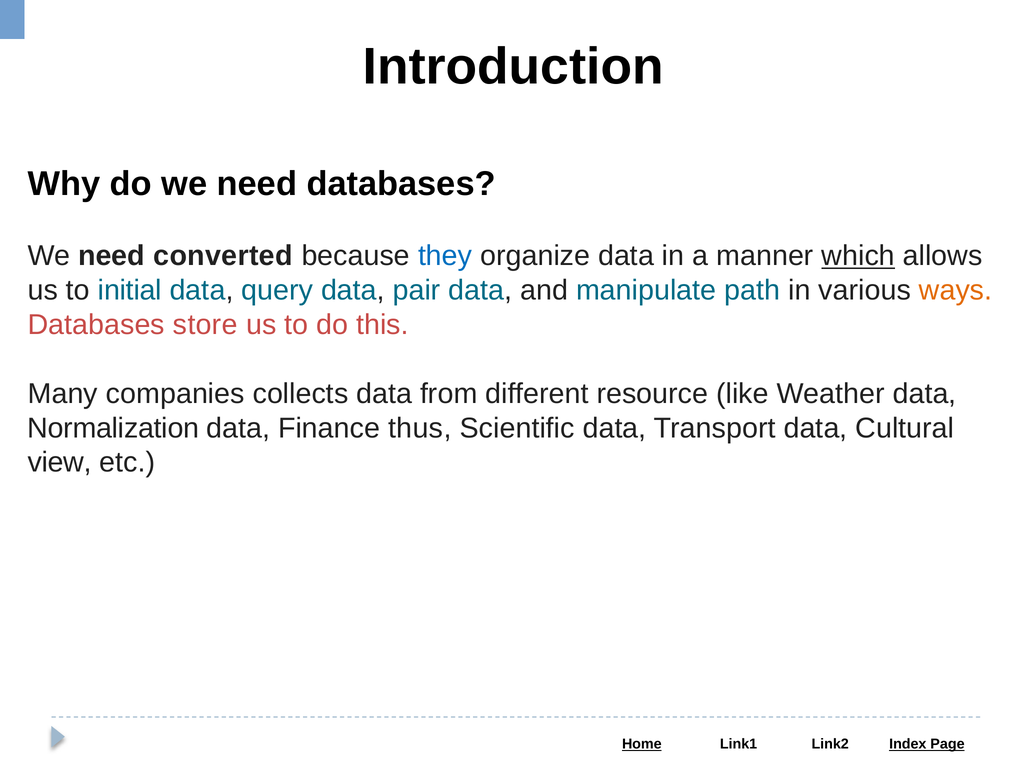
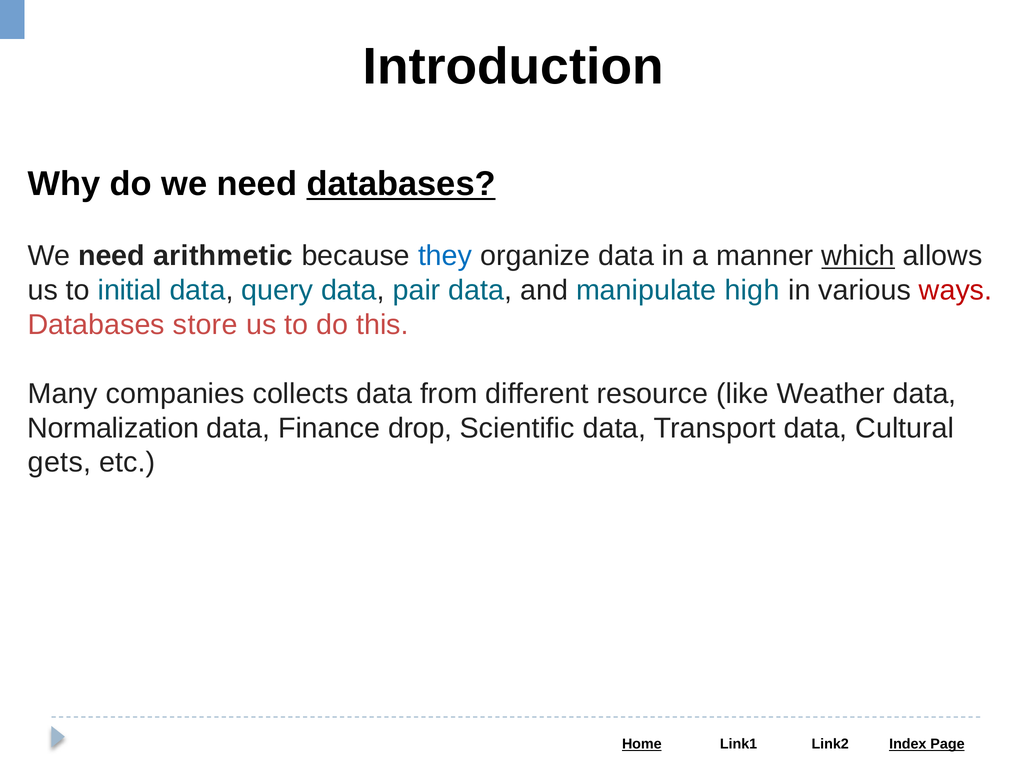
databases at (401, 184) underline: none -> present
converted: converted -> arithmetic
path: path -> high
ways colour: orange -> red
thus: thus -> drop
view: view -> gets
